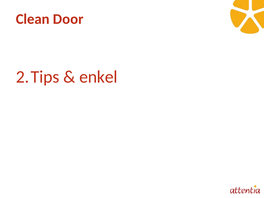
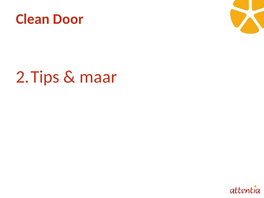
enkel: enkel -> maar
